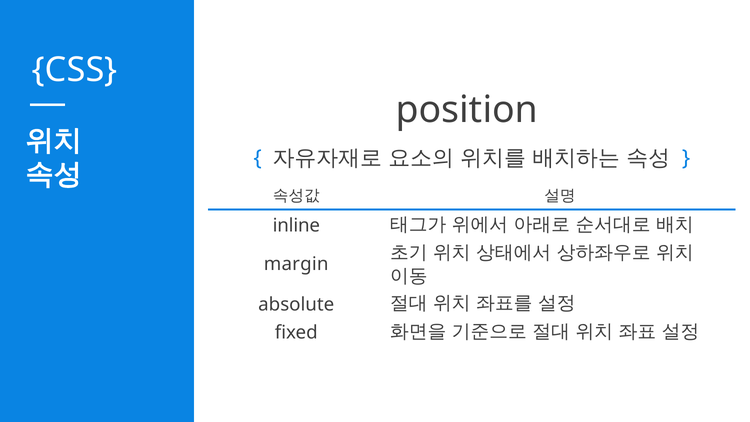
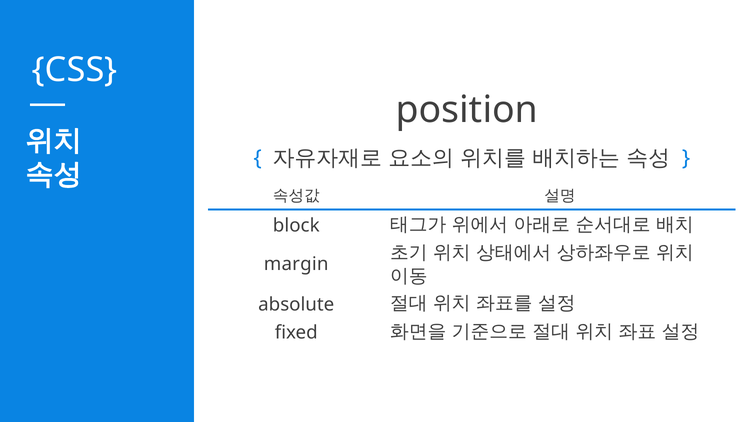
inline: inline -> block
